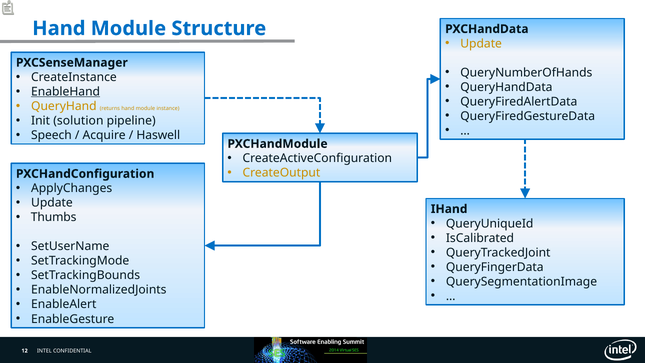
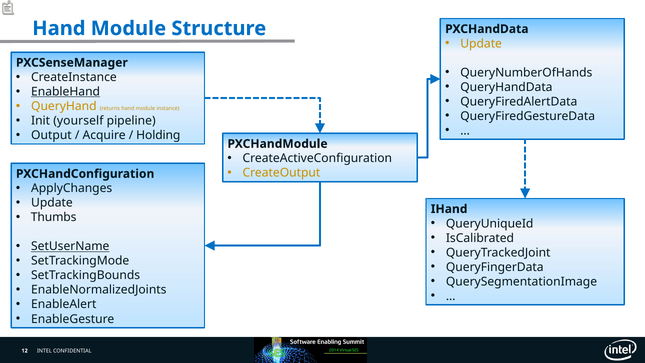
solution: solution -> yourself
Speech: Speech -> Output
Haswell: Haswell -> Holding
SetUserName underline: none -> present
